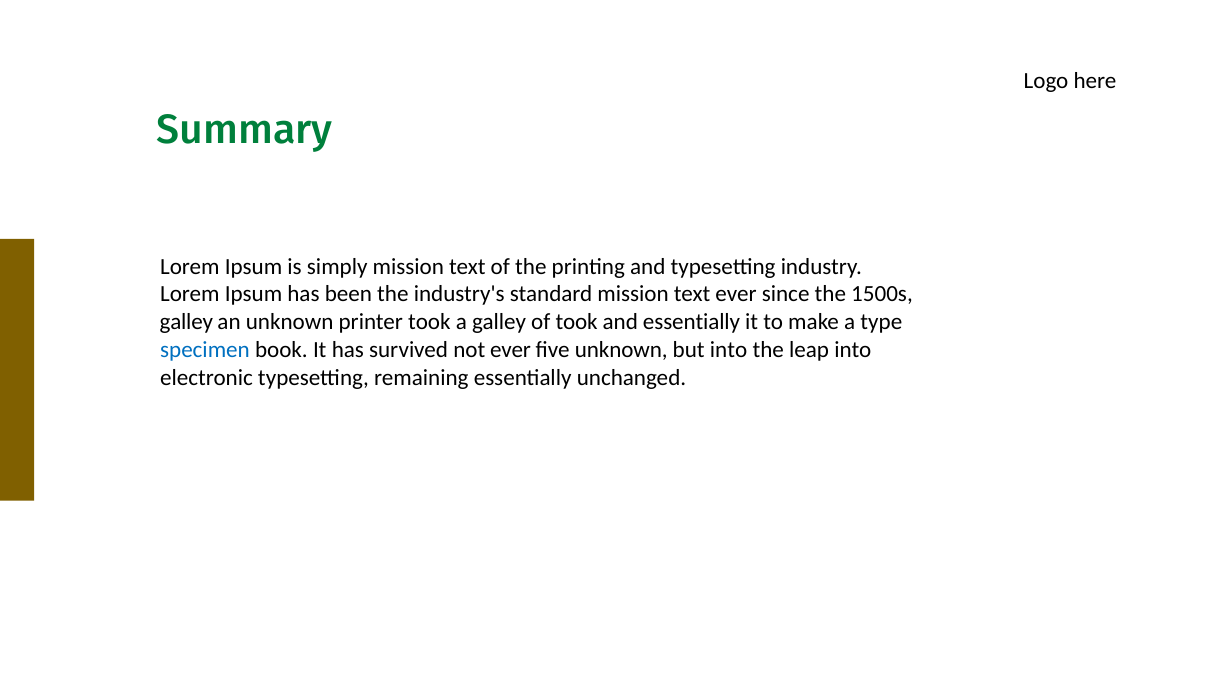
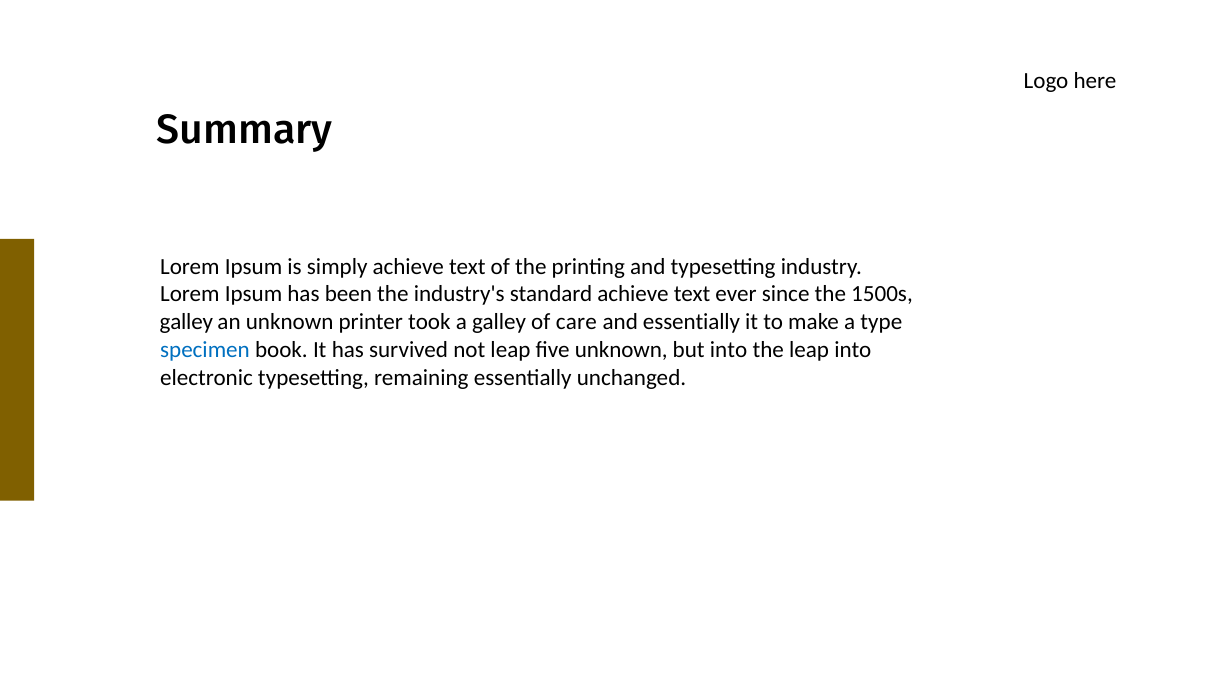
Summary colour: green -> black
simply mission: mission -> achieve
standard mission: mission -> achieve
of took: took -> care
not ever: ever -> leap
